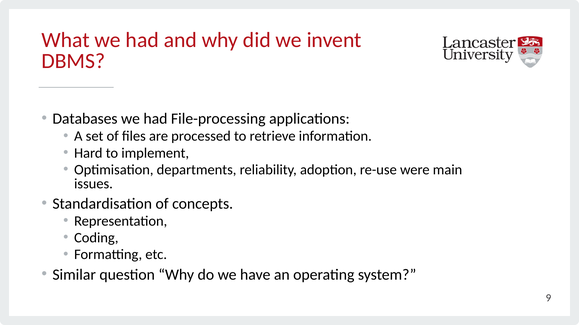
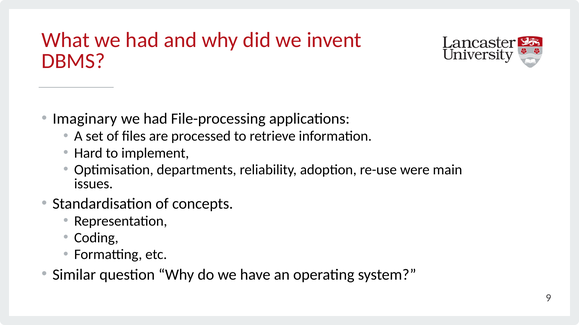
Databases: Databases -> Imaginary
